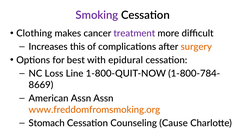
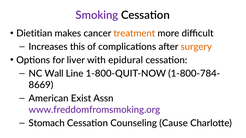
Clothing: Clothing -> Dietitian
treatment colour: purple -> orange
best: best -> liver
Loss: Loss -> Wall
American Assn: Assn -> Exist
www.freddomfromsmoking.org colour: orange -> purple
